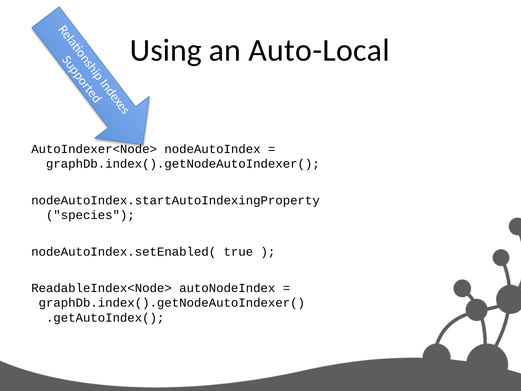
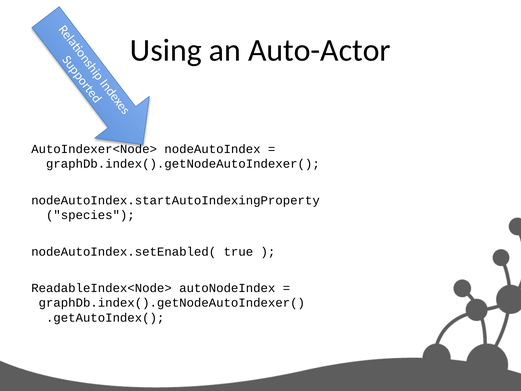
Auto-Local: Auto-Local -> Auto-Actor
